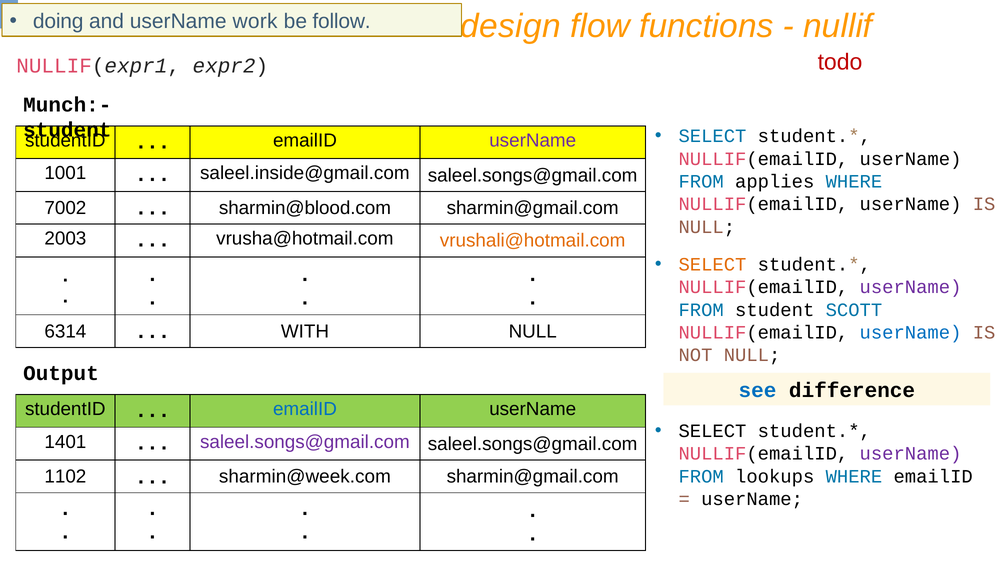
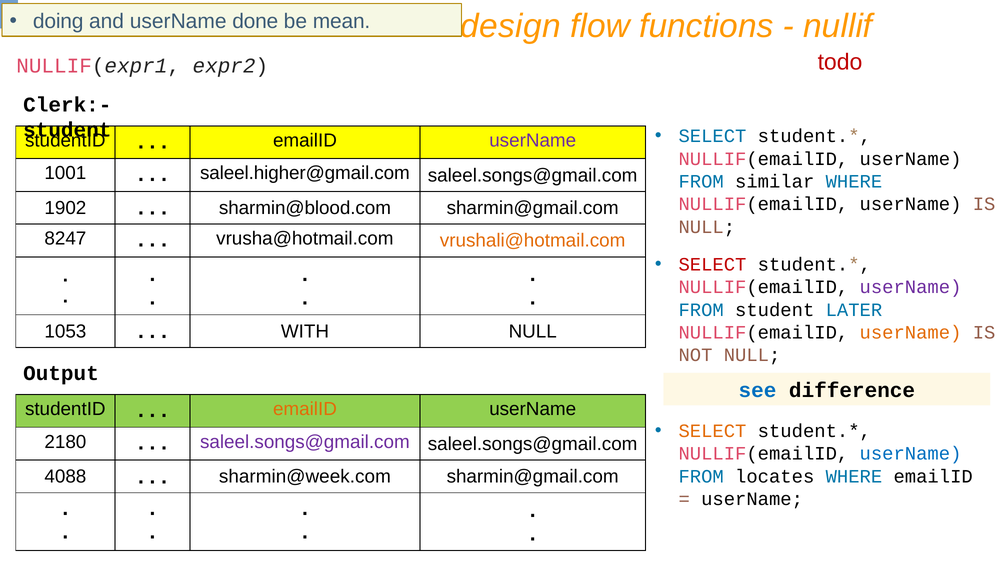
work: work -> done
follow: follow -> mean
Munch:-: Munch:- -> Clerk:-
saleel.inside@gmail.com: saleel.inside@gmail.com -> saleel.higher@gmail.com
applies: applies -> similar
7002: 7002 -> 1902
2003: 2003 -> 8247
SELECT at (712, 264) colour: orange -> red
SCOTT: SCOTT -> LATER
6314: 6314 -> 1053
userName at (911, 332) colour: blue -> orange
emailID at (305, 409) colour: blue -> orange
SELECT at (712, 431) colour: black -> orange
1401: 1401 -> 2180
userName at (911, 454) colour: purple -> blue
1102: 1102 -> 4088
lookups: lookups -> locates
